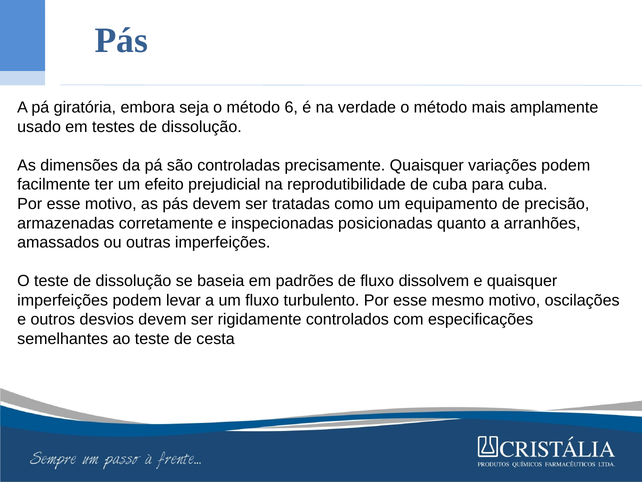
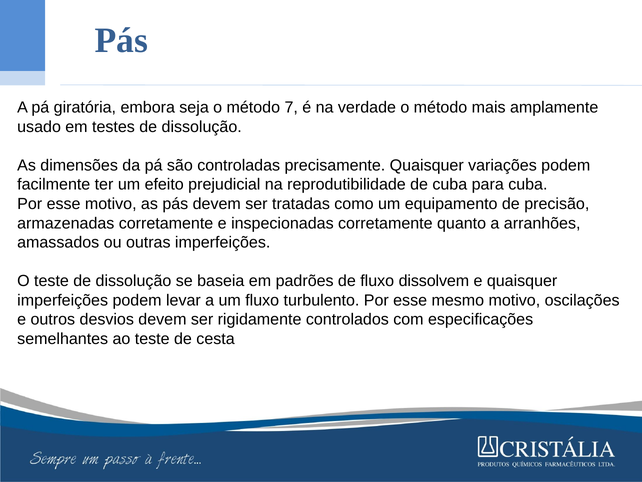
6: 6 -> 7
inspecionadas posicionadas: posicionadas -> corretamente
